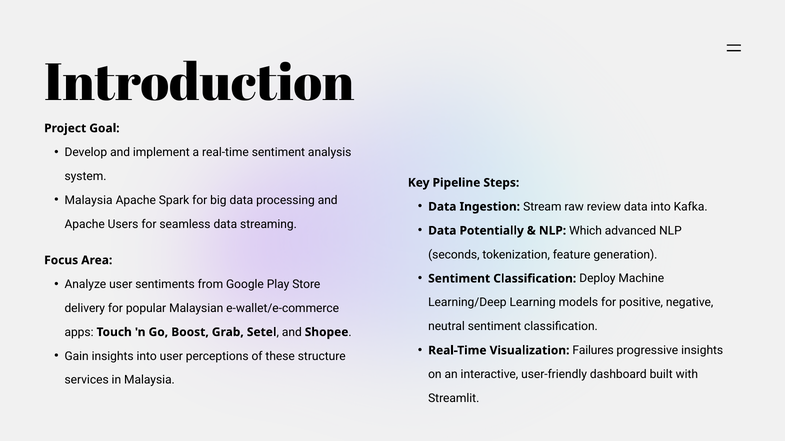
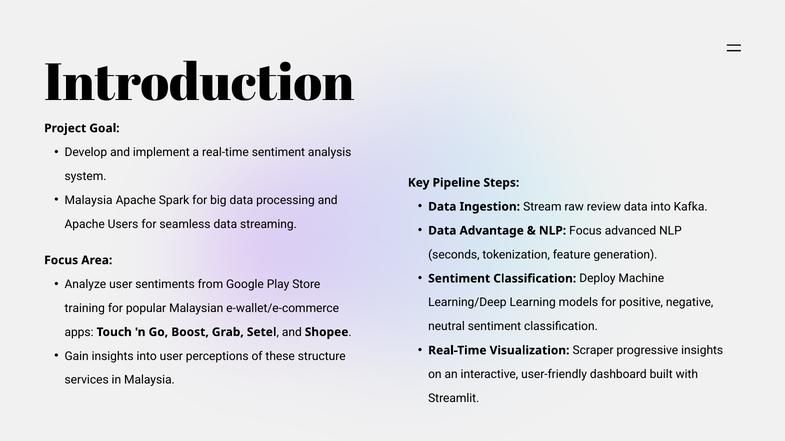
Potentially: Potentially -> Advantage
NLP Which: Which -> Focus
delivery: delivery -> training
Failures: Failures -> Scraper
